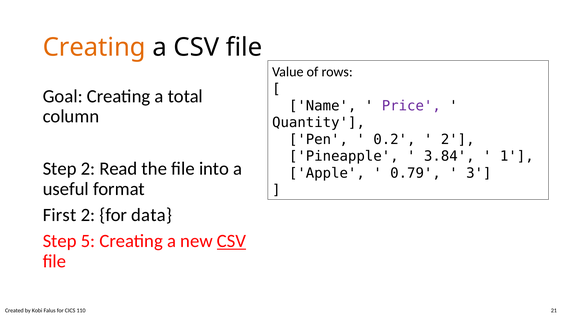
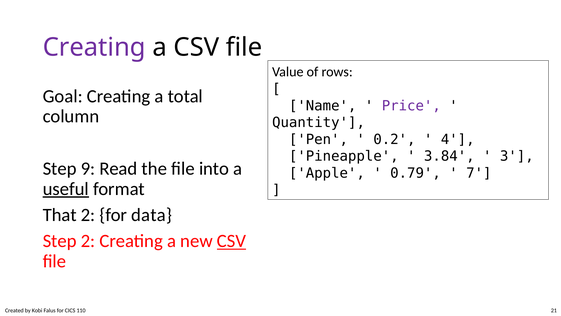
Creating at (94, 47) colour: orange -> purple
2 at (458, 139): 2 -> 4
1: 1 -> 3
Step 2: 2 -> 9
3: 3 -> 7
useful underline: none -> present
First: First -> That
Step 5: 5 -> 2
